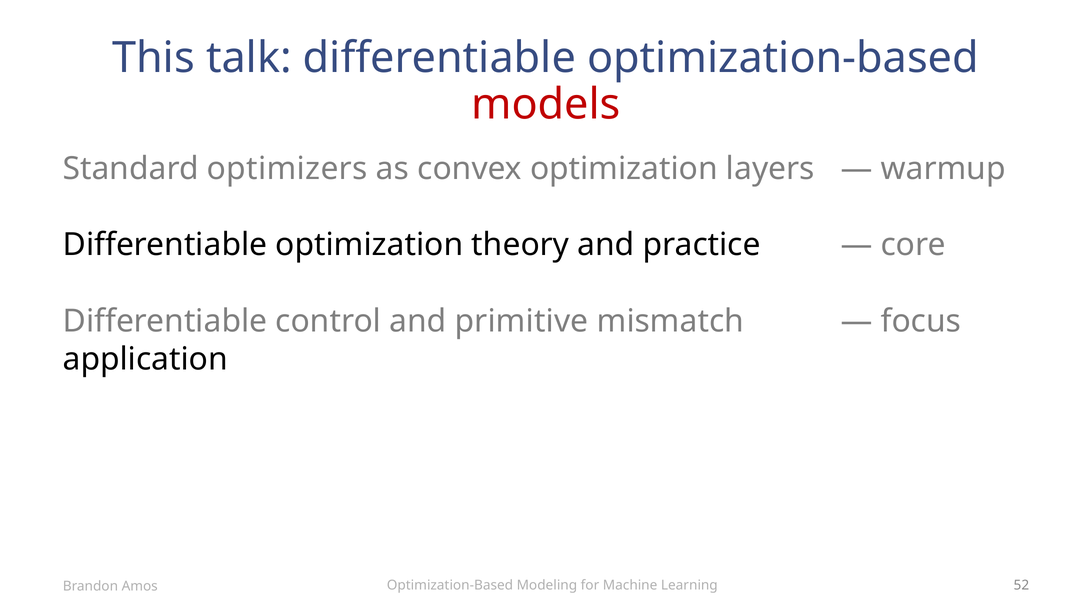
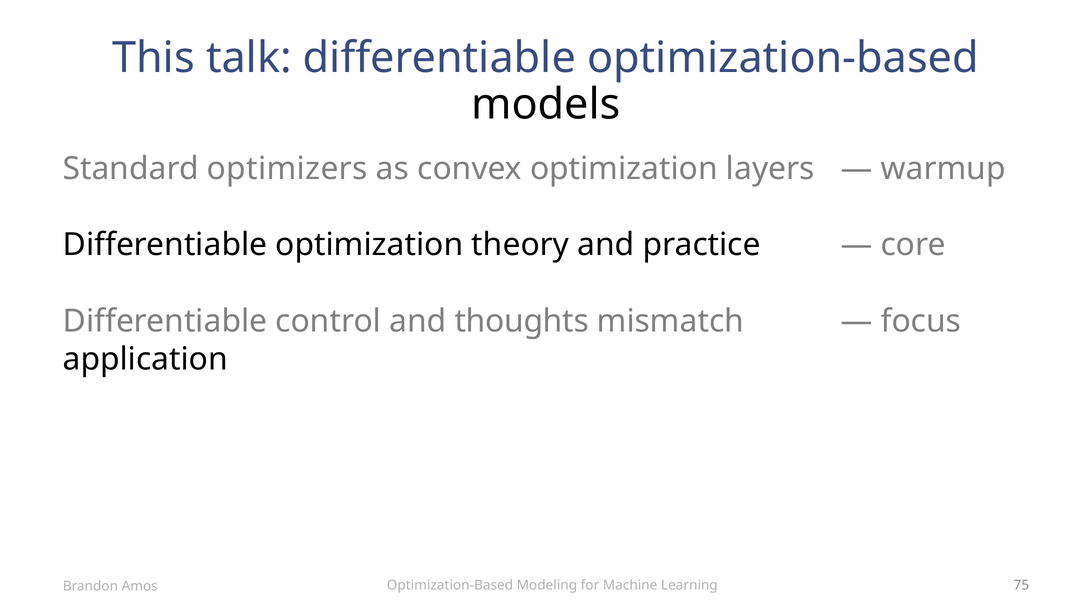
models colour: red -> black
primitive: primitive -> thoughts
52: 52 -> 75
